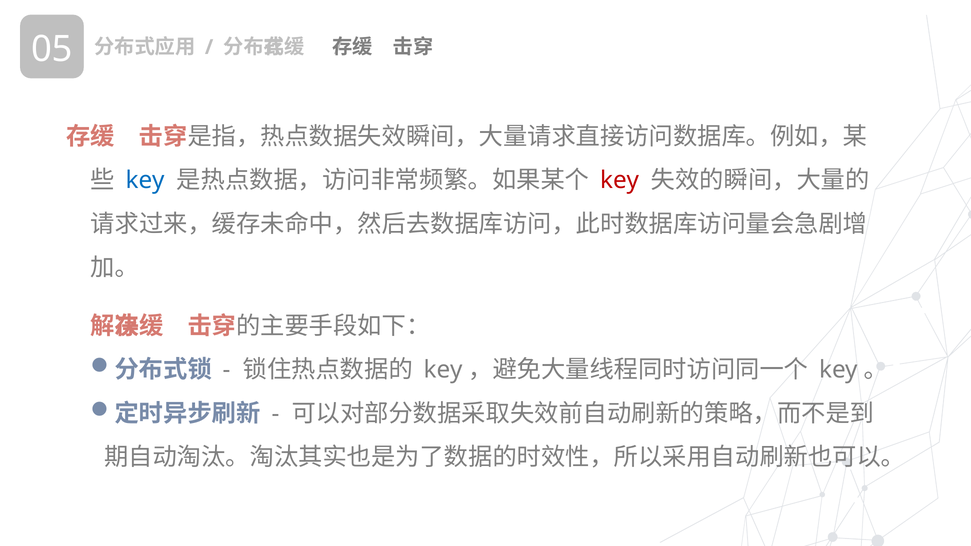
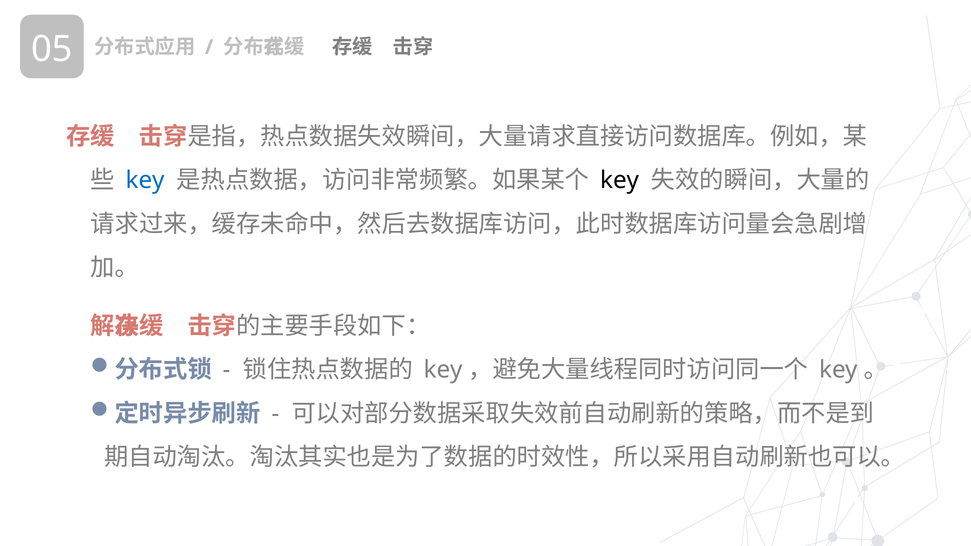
key at (620, 180) colour: red -> black
